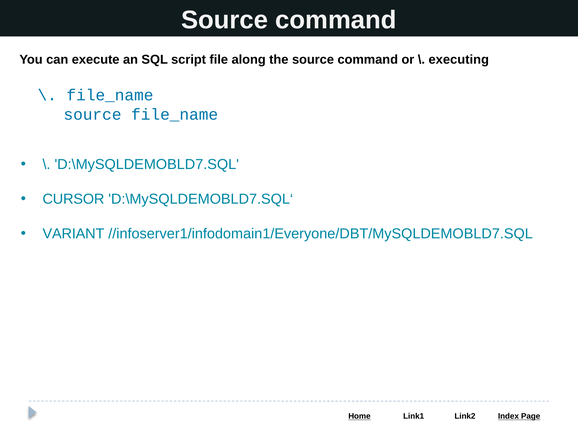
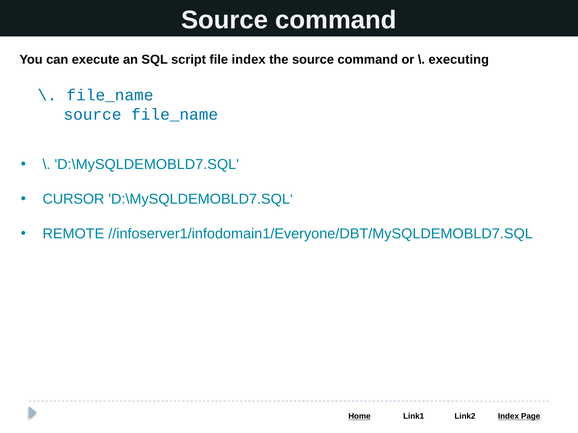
file along: along -> index
VARIANT: VARIANT -> REMOTE
